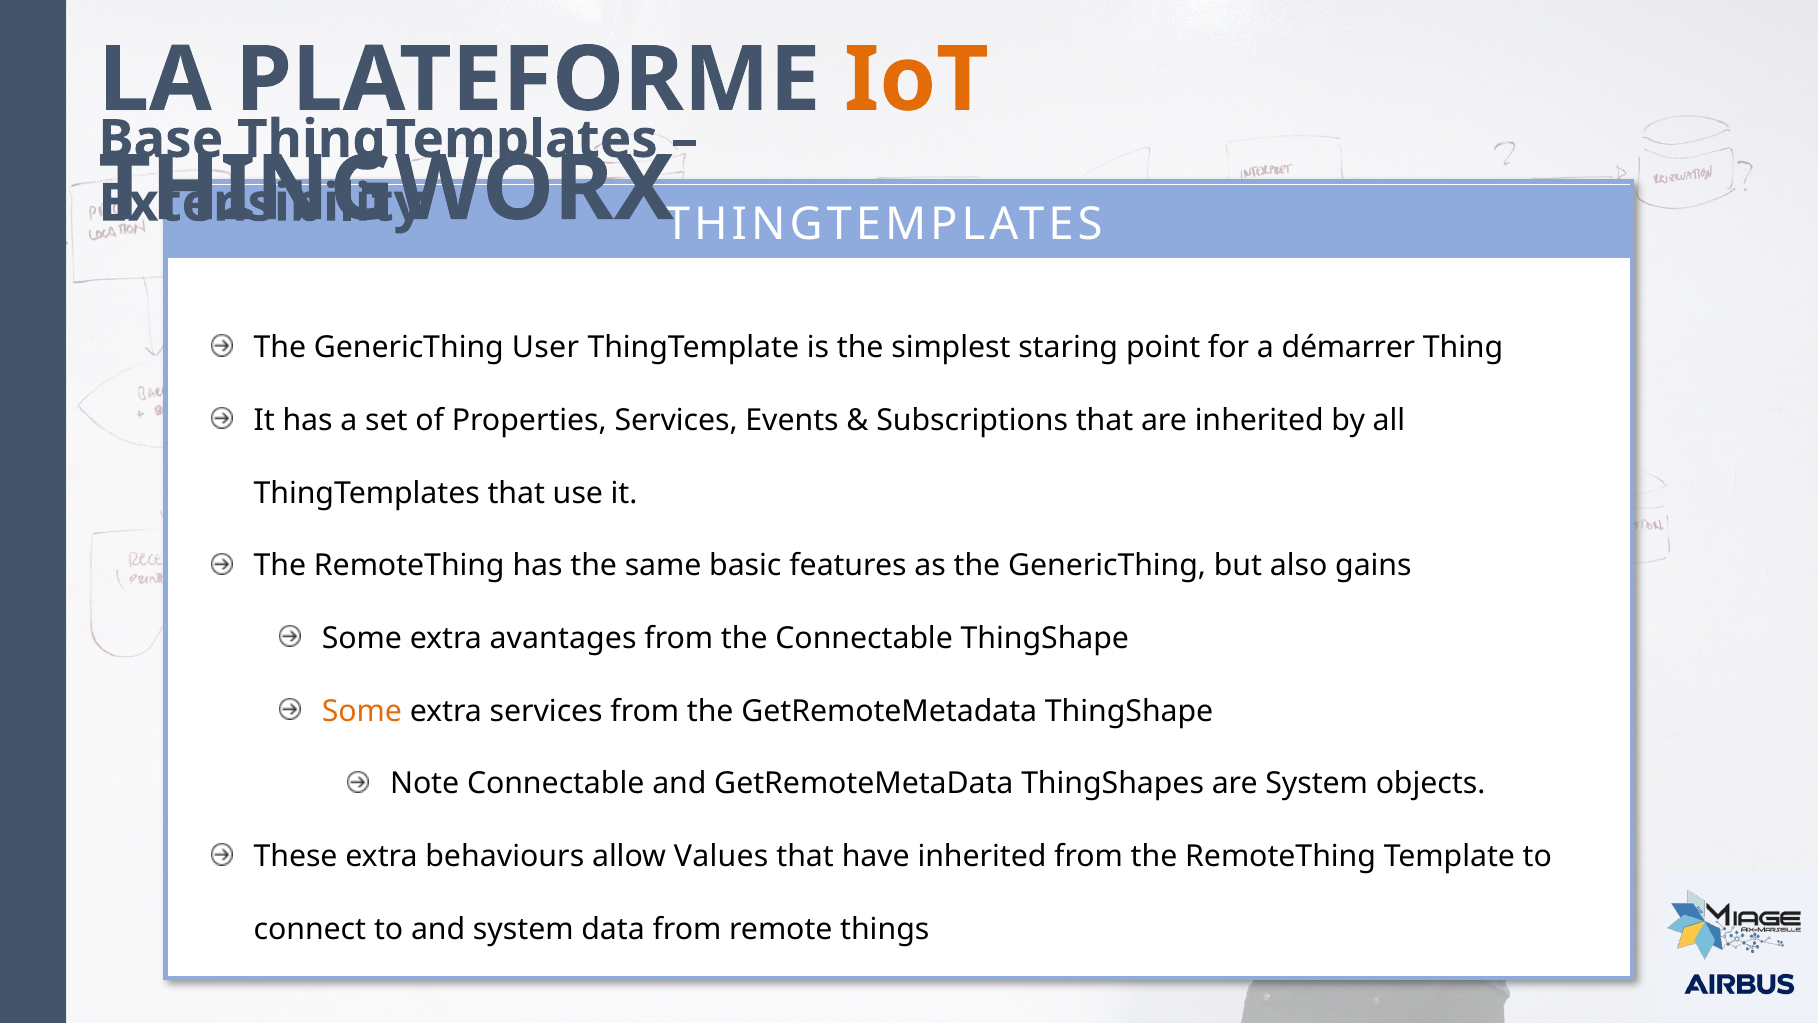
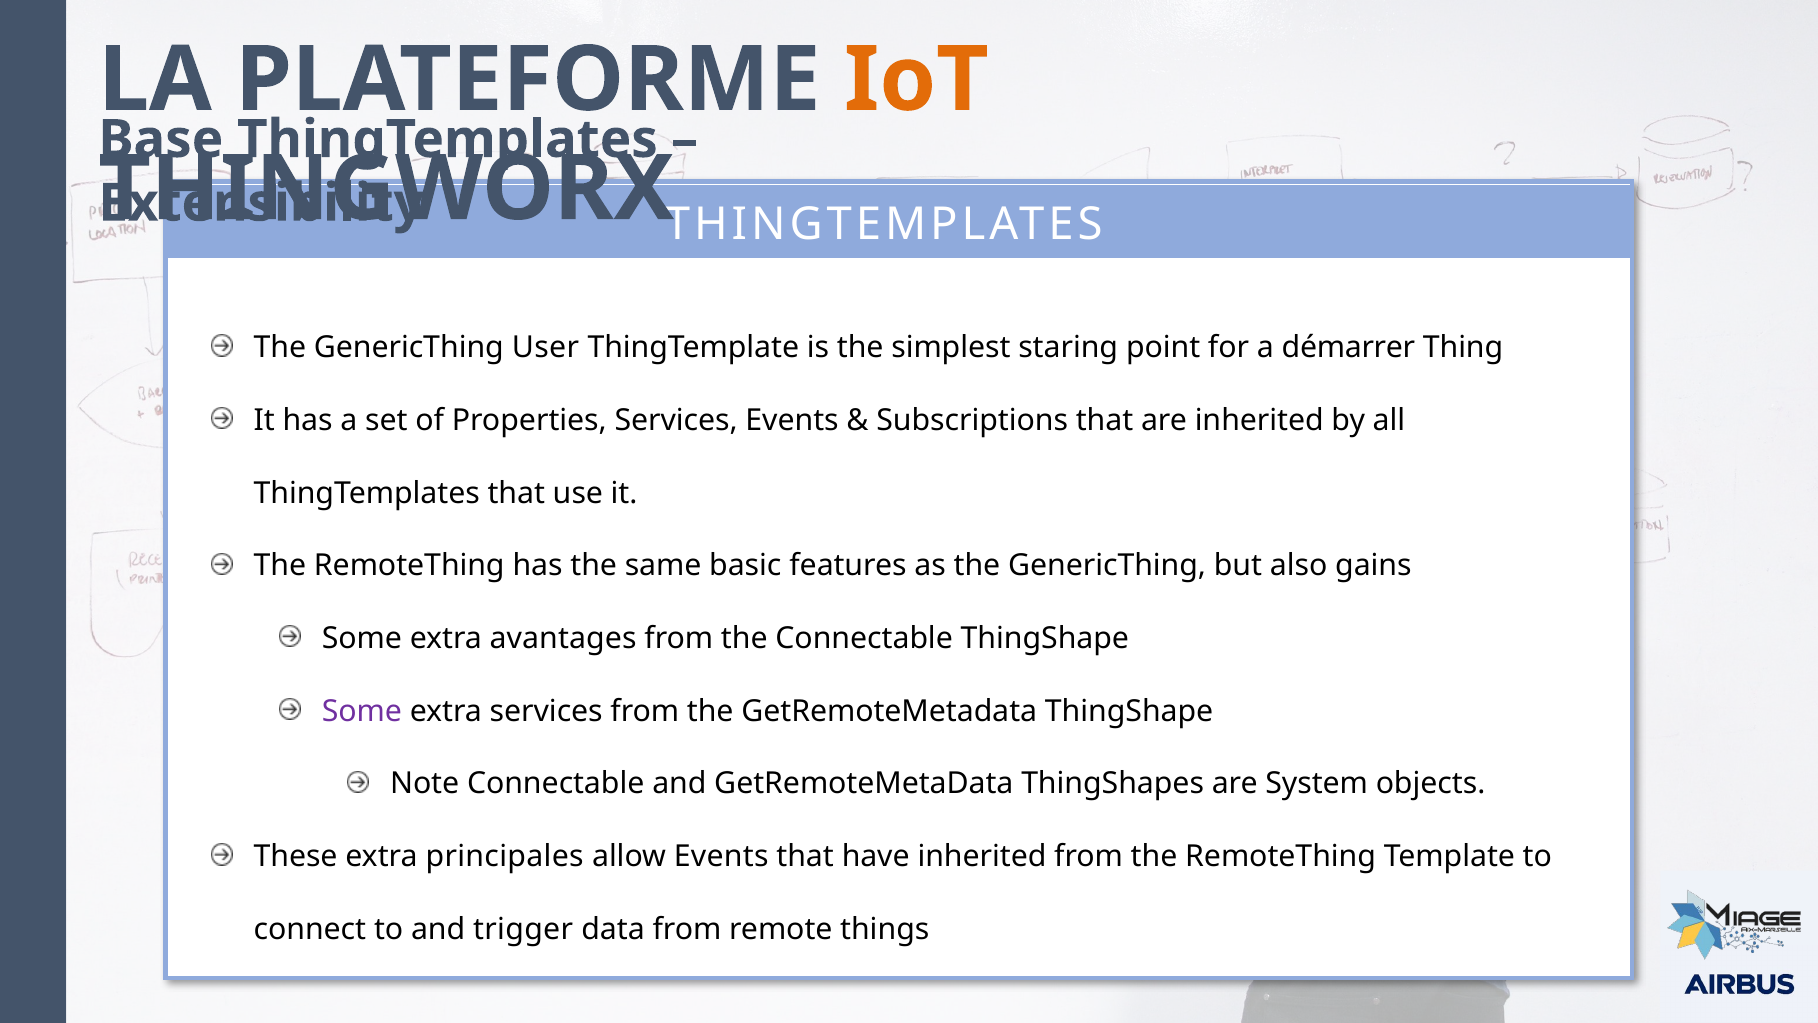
Some at (362, 711) colour: orange -> purple
behaviours: behaviours -> principales
allow Values: Values -> Events
and system: system -> trigger
